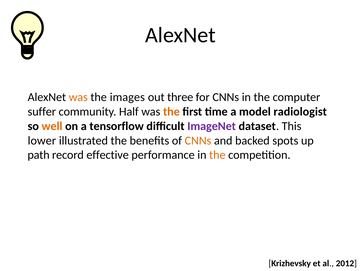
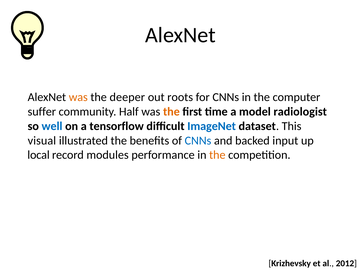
images: images -> deeper
three: three -> roots
well colour: orange -> blue
ImageNet colour: purple -> blue
lower: lower -> visual
CNNs at (198, 140) colour: orange -> blue
spots: spots -> input
path: path -> local
effective: effective -> modules
